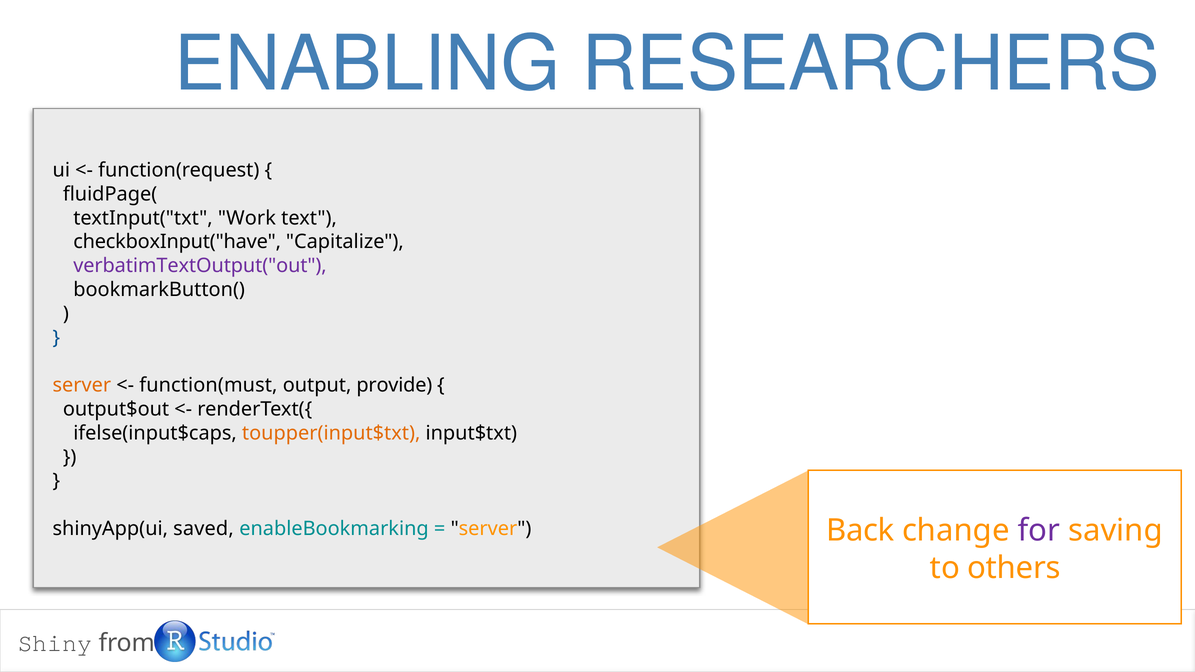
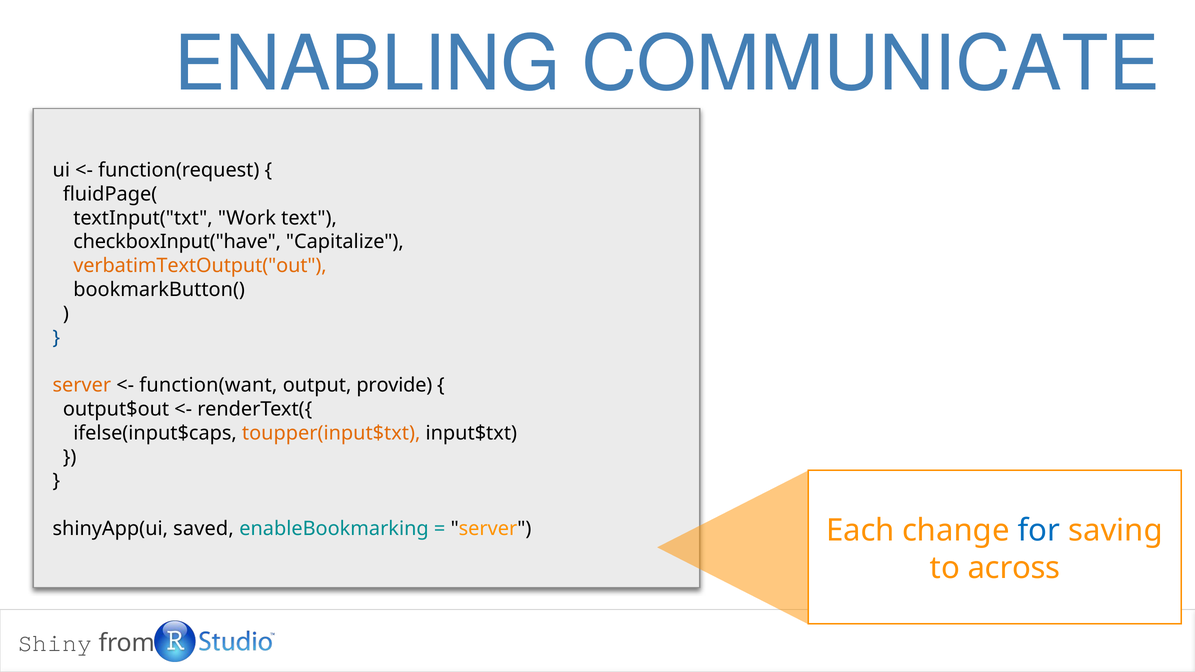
RESEARCHERS: RESEARCHERS -> COMMUNICATE
verbatimTextOutput("out colour: purple -> orange
function(must: function(must -> function(want
Back: Back -> Each
for colour: purple -> blue
others: others -> across
